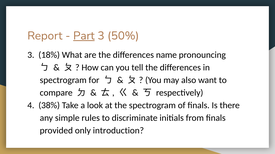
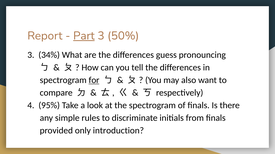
18%: 18% -> 34%
name: name -> guess
for underline: none -> present
38%: 38% -> 95%
